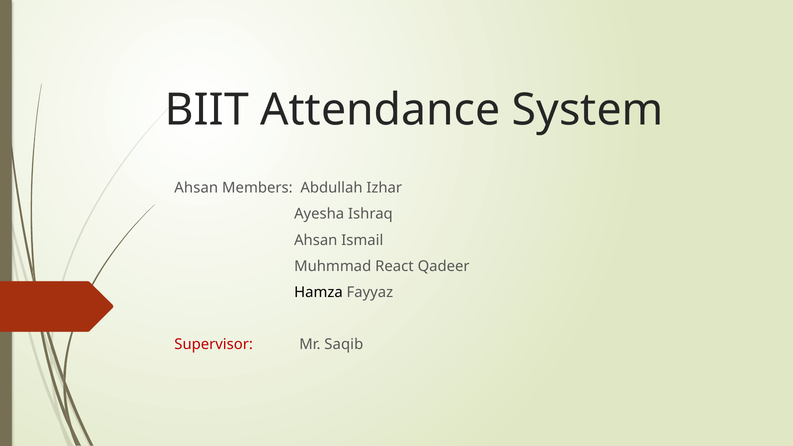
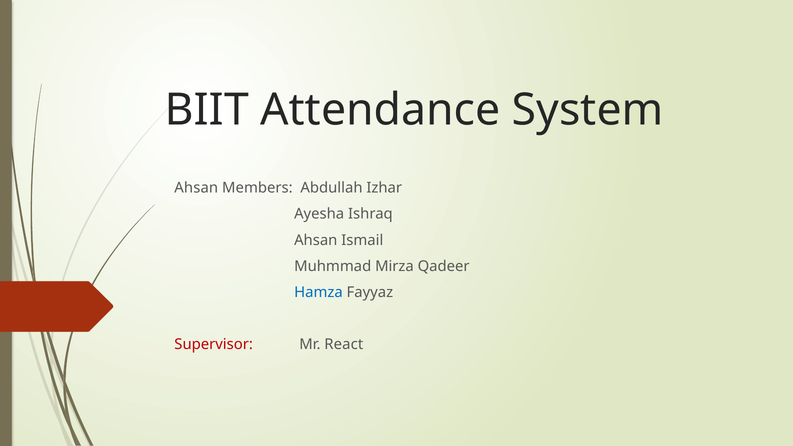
React: React -> Mirza
Hamza colour: black -> blue
Saqib: Saqib -> React
